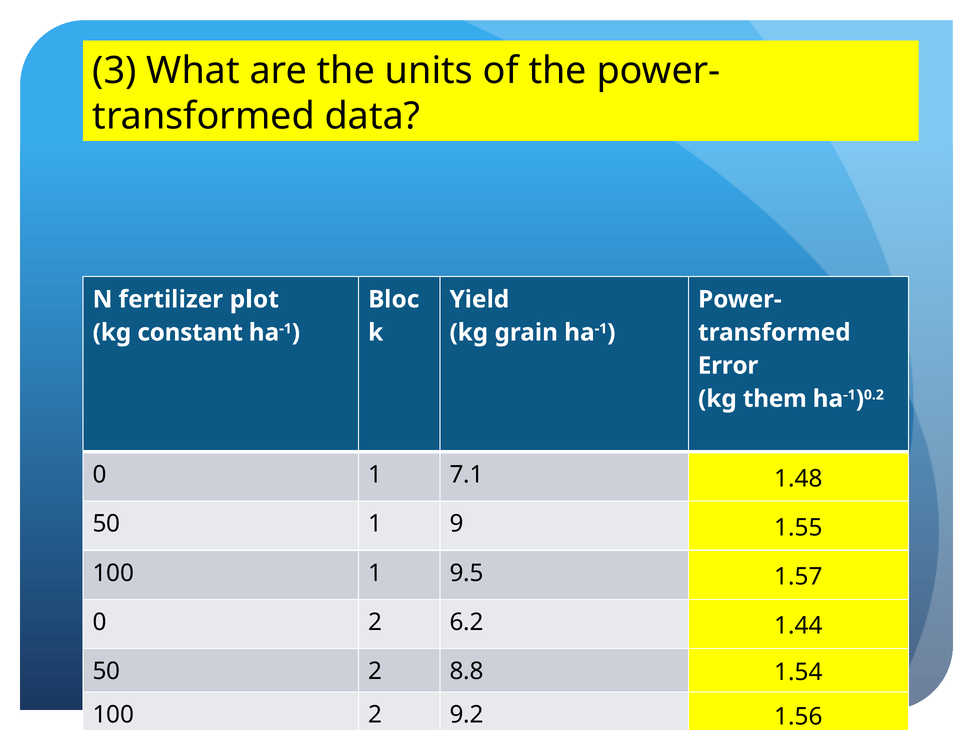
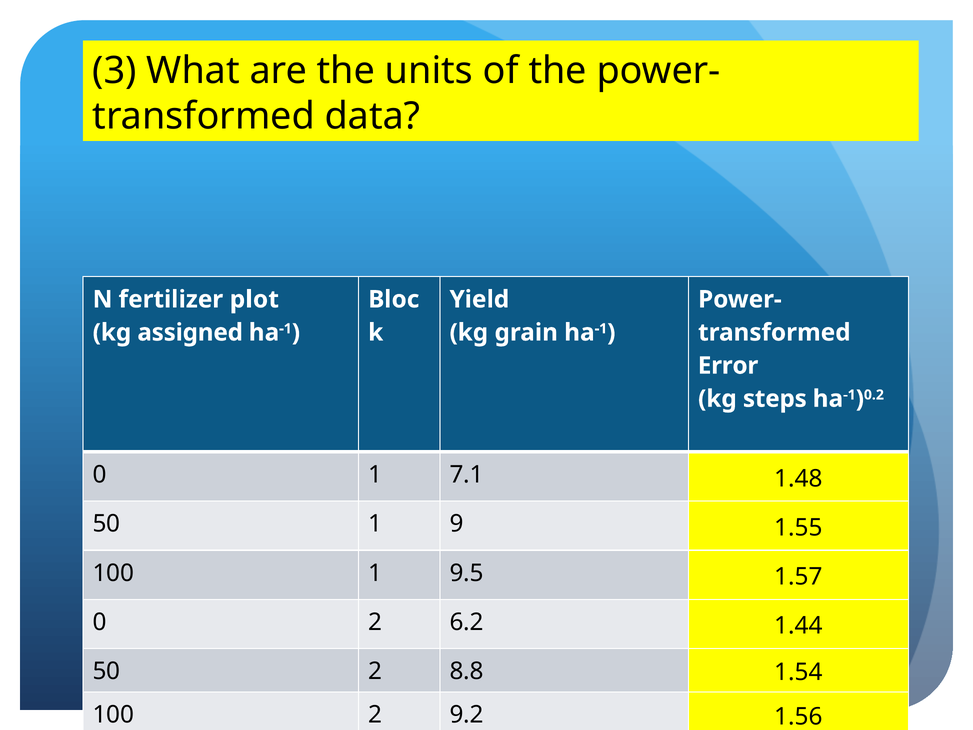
constant: constant -> assigned
them: them -> steps
